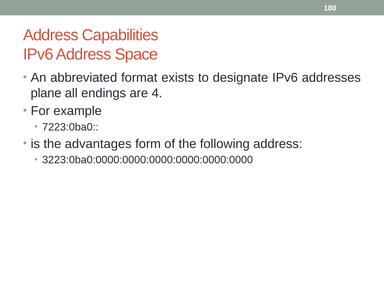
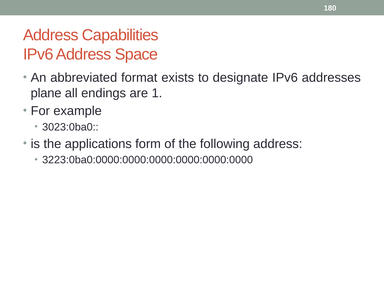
4: 4 -> 1
7223:0ba0: 7223:0ba0 -> 3023:0ba0
advantages: advantages -> applications
